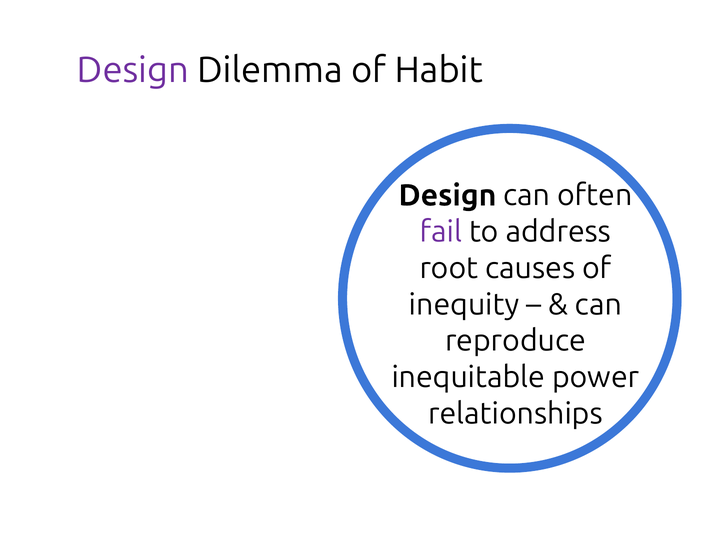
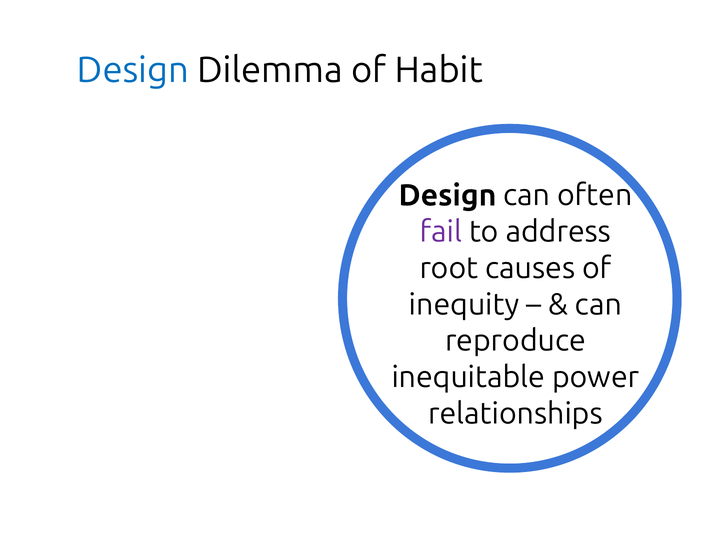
Design at (133, 70) colour: purple -> blue
